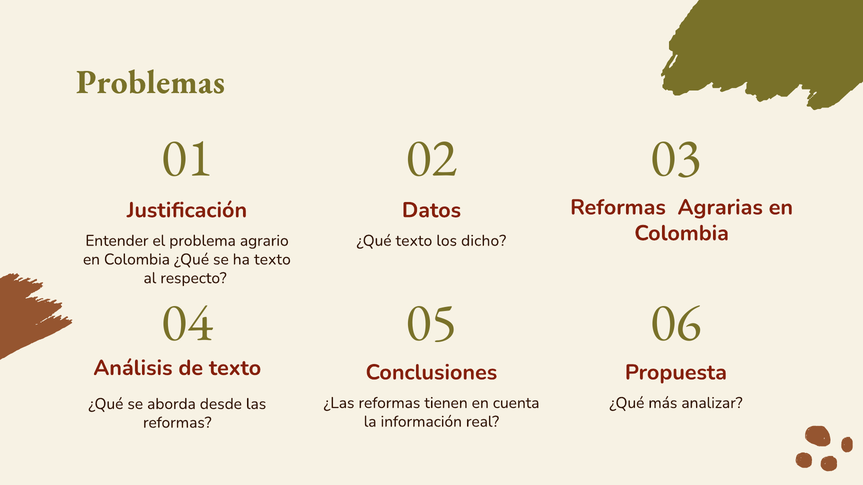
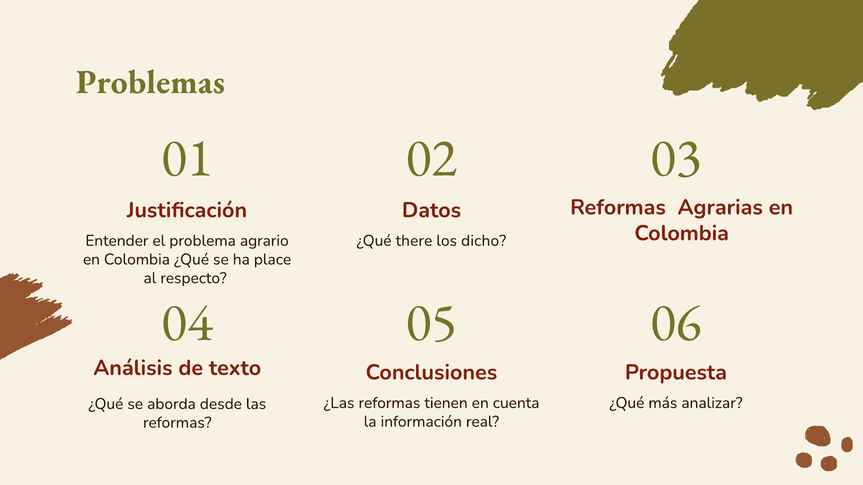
¿Qué texto: texto -> there
ha texto: texto -> place
